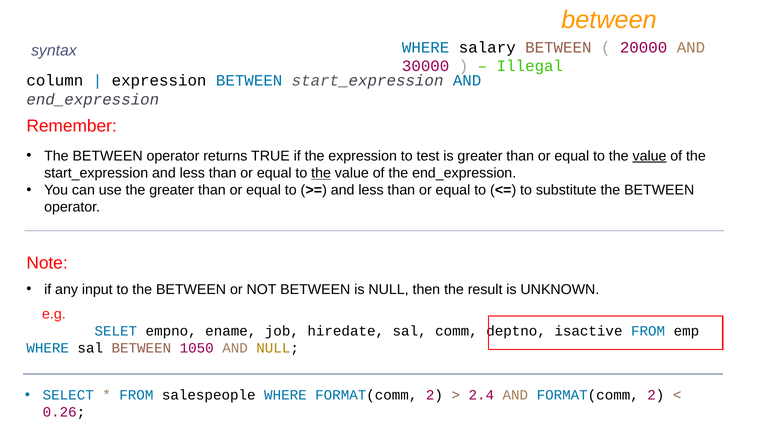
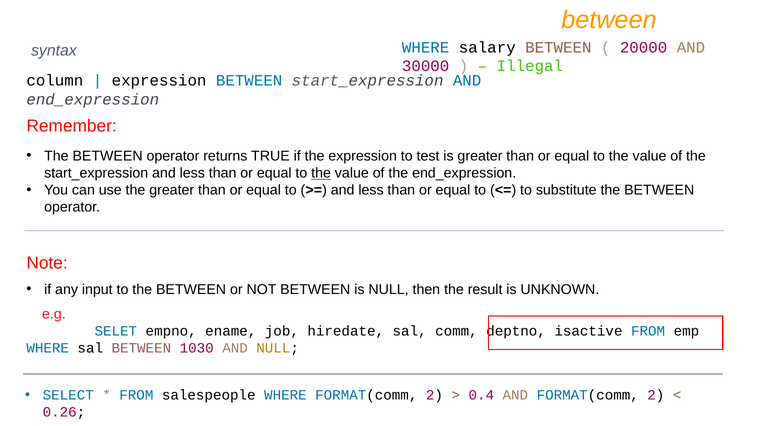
value at (649, 156) underline: present -> none
1050: 1050 -> 1030
2.4: 2.4 -> 0.4
